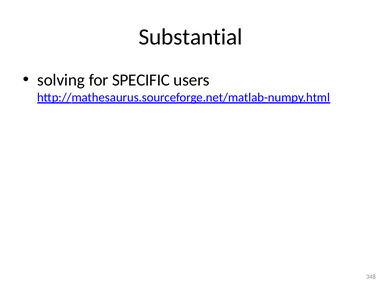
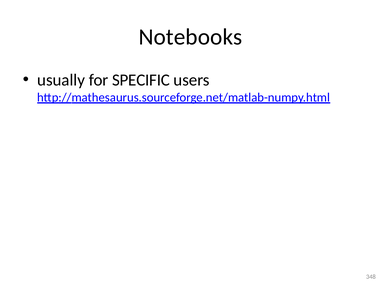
Substantial: Substantial -> Notebooks
solving: solving -> usually
